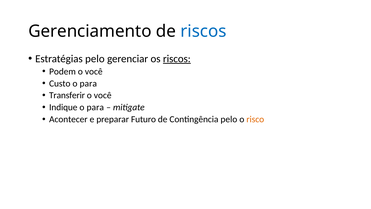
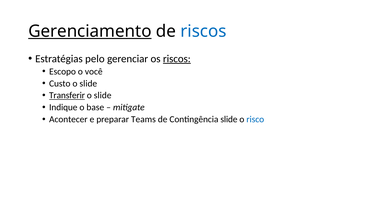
Gerenciamento underline: none -> present
Podem: Podem -> Escopo
para at (88, 83): para -> slide
Transferir underline: none -> present
você at (103, 95): você -> slide
para at (95, 107): para -> base
Futuro: Futuro -> Teams
Contingência pelo: pelo -> slide
risco colour: orange -> blue
